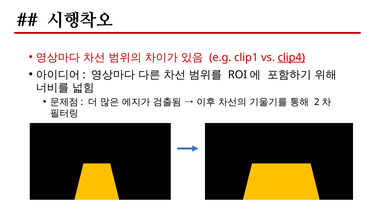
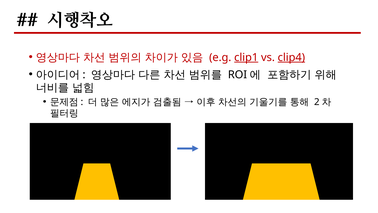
clip1 underline: none -> present
